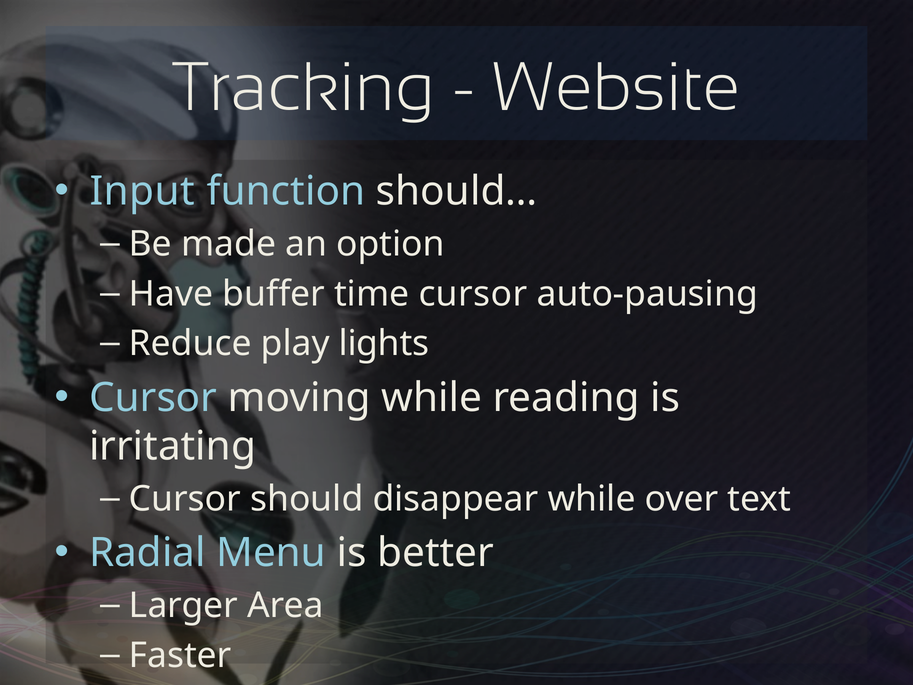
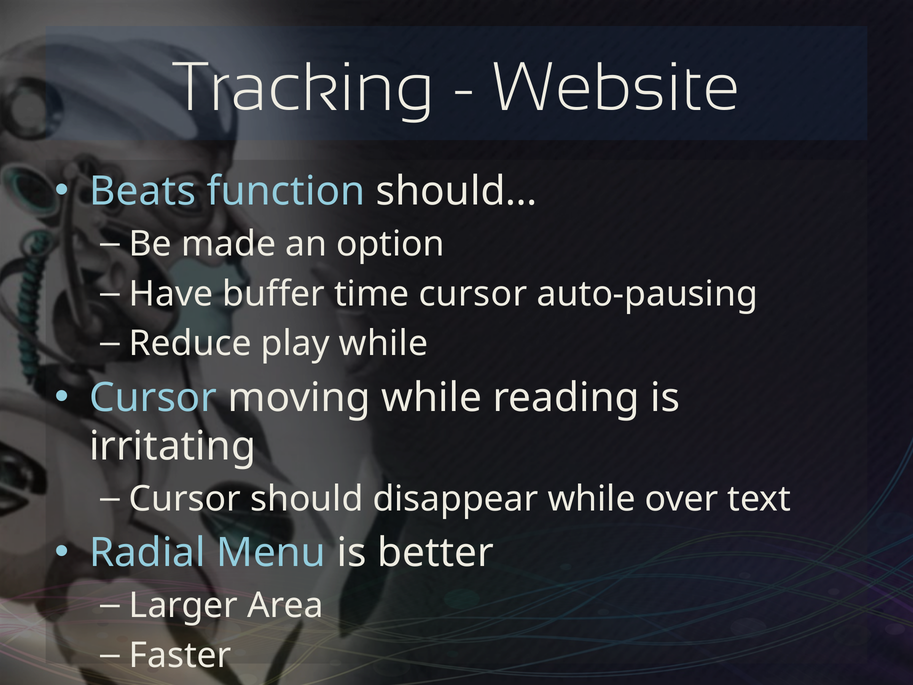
Input: Input -> Beats
play lights: lights -> while
